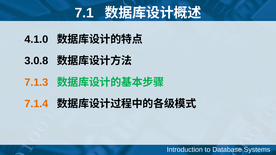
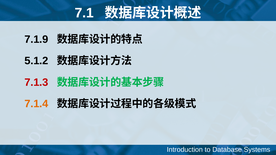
4.1.0: 4.1.0 -> 7.1.9
3.0.8: 3.0.8 -> 5.1.2
7.1.3 colour: orange -> red
